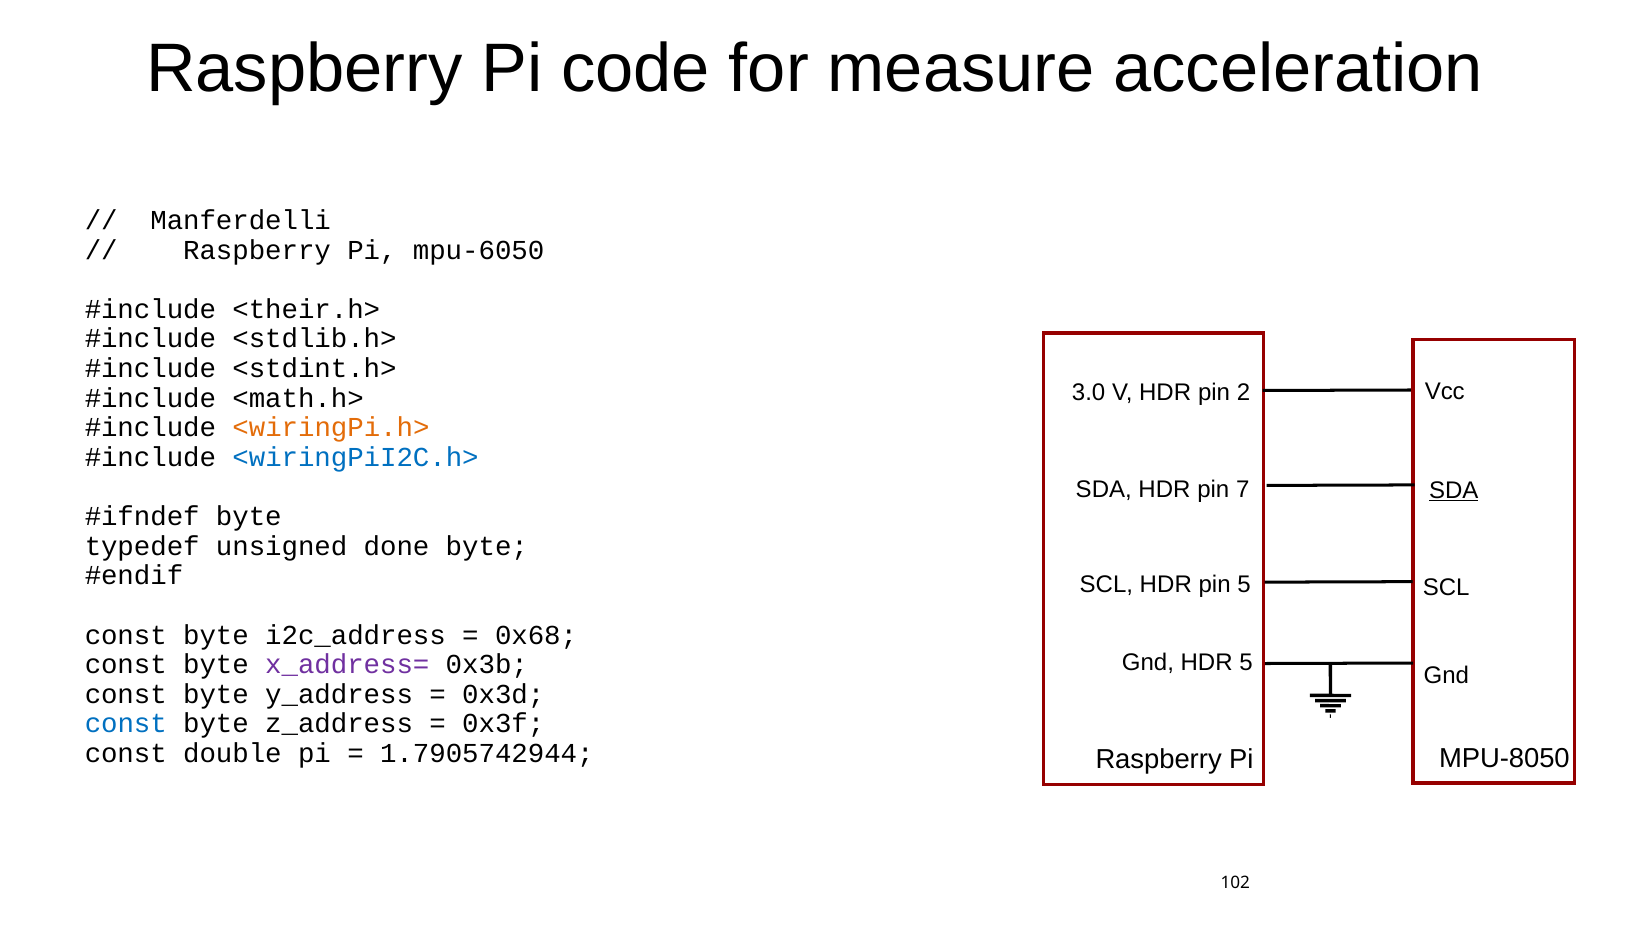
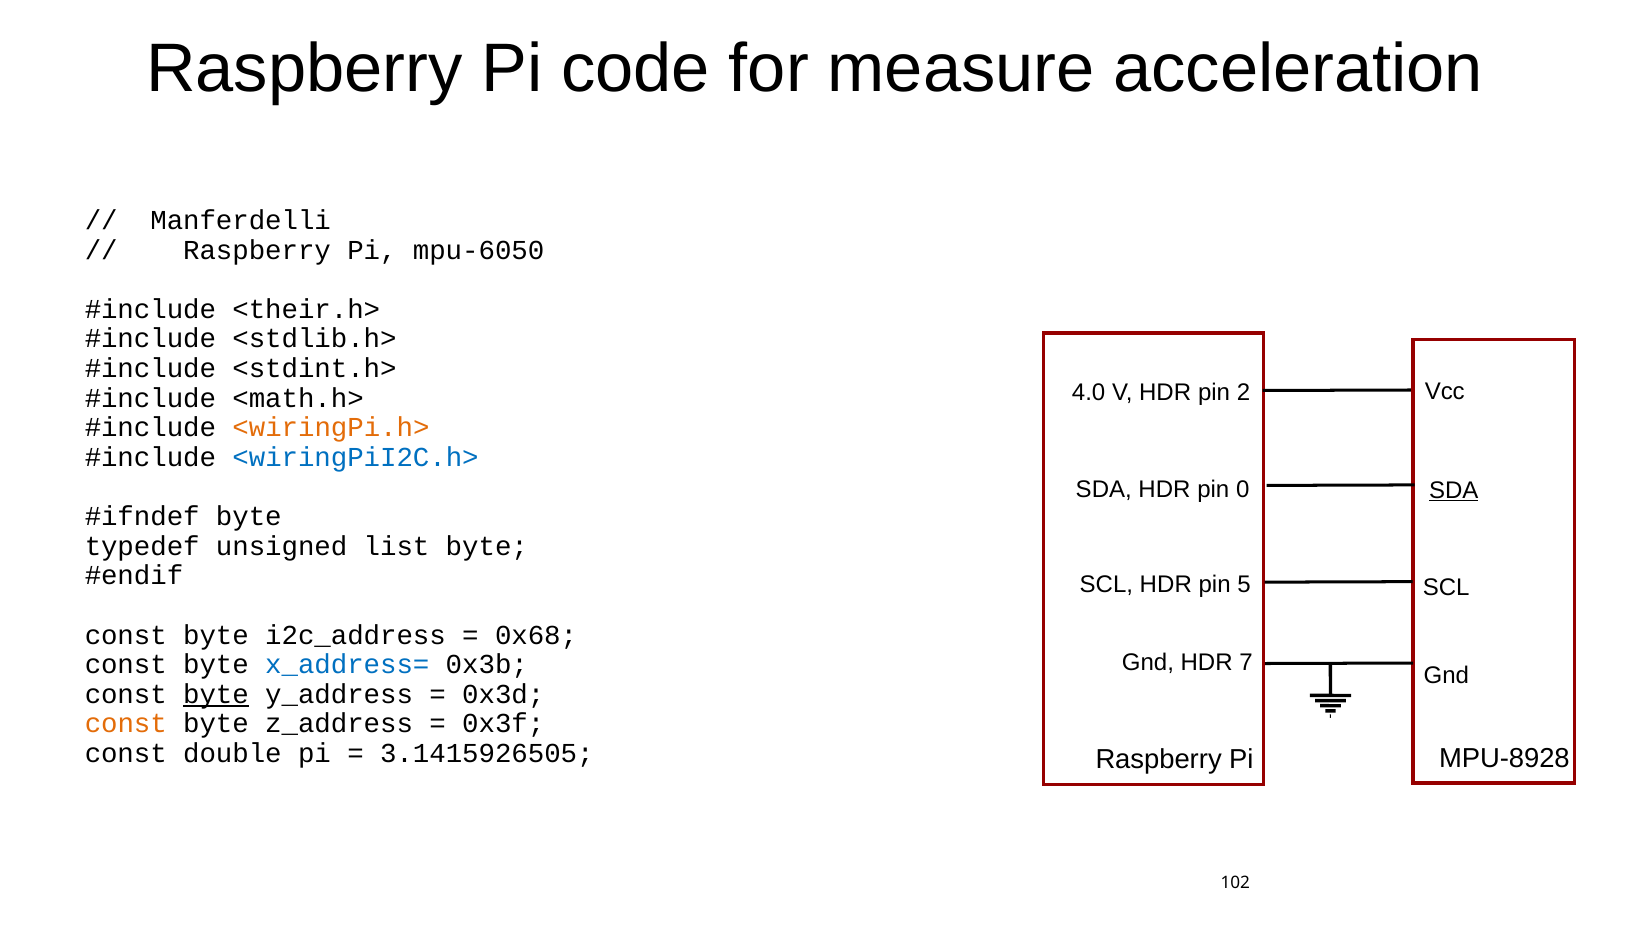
3.0: 3.0 -> 4.0
7: 7 -> 0
done: done -> list
5 at (1246, 663): 5 -> 7
x_address= colour: purple -> blue
byte at (216, 694) underline: none -> present
const at (126, 724) colour: blue -> orange
1.7905742944: 1.7905742944 -> 3.1415926505
MPU-8050: MPU-8050 -> MPU-8928
